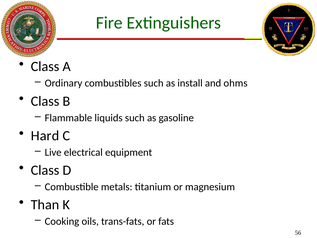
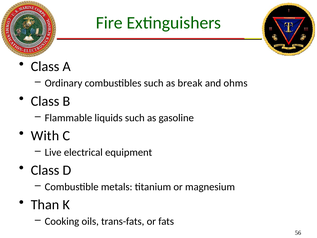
install: install -> break
Hard: Hard -> With
